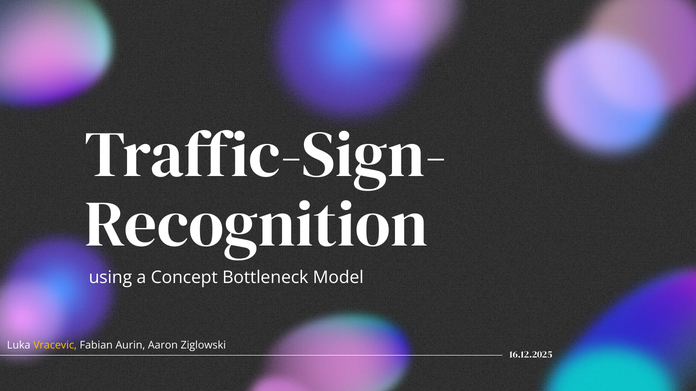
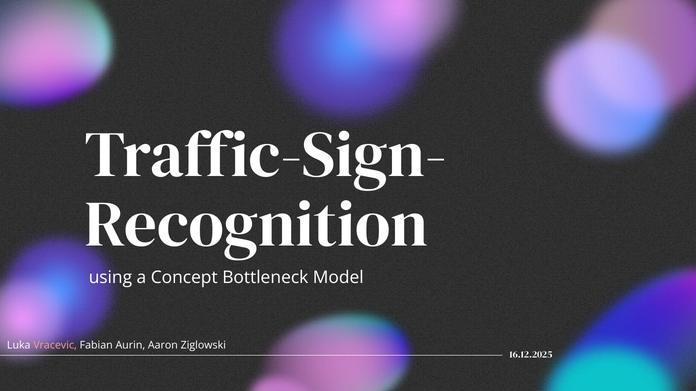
Vracevic colour: yellow -> pink
